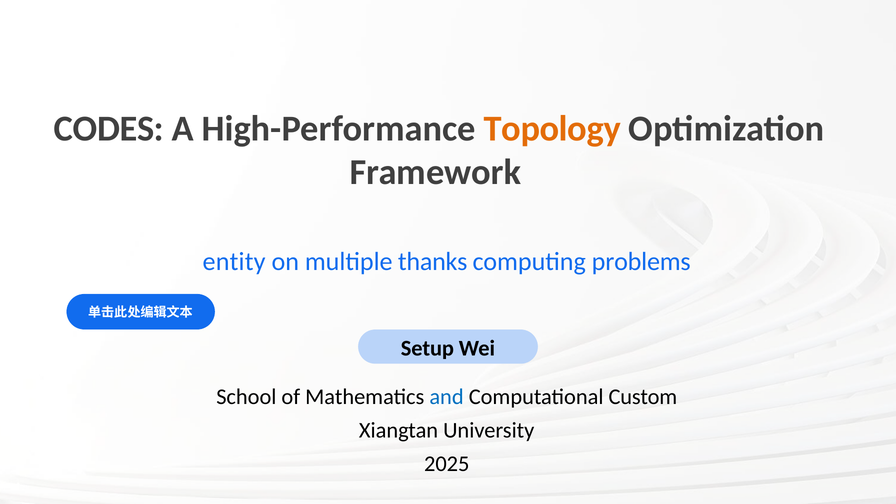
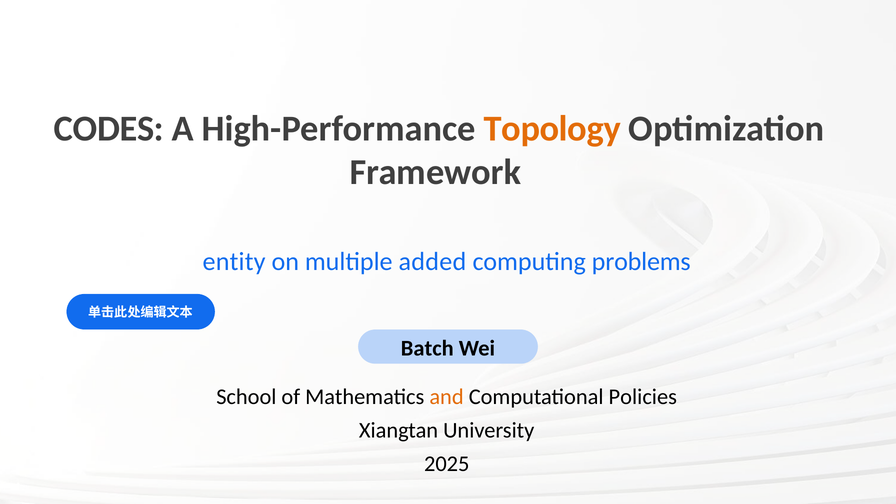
thanks: thanks -> added
Setup: Setup -> Batch
and colour: blue -> orange
Custom: Custom -> Policies
